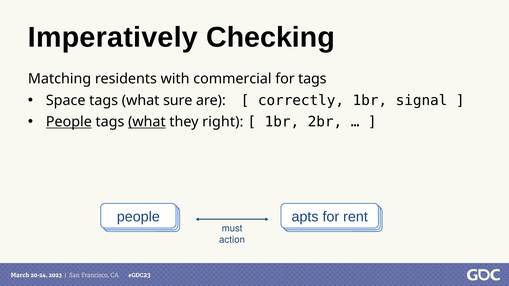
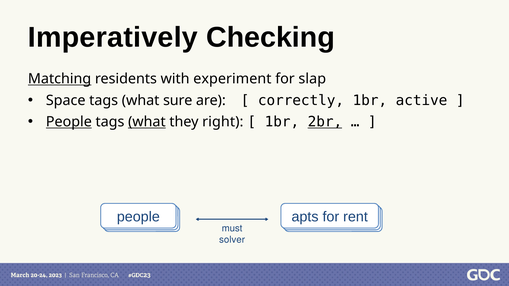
Matching underline: none -> present
commercial: commercial -> experiment
for tags: tags -> slap
signal: signal -> active
2br underline: none -> present
action: action -> solver
